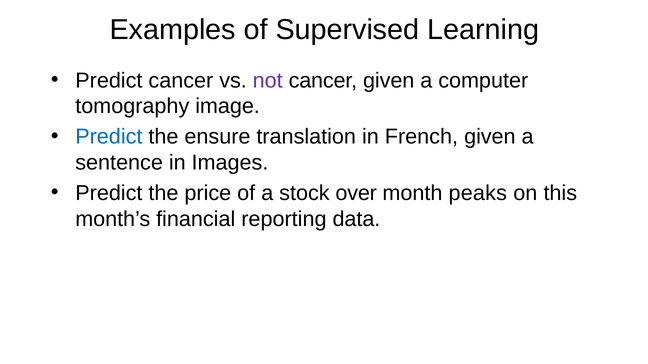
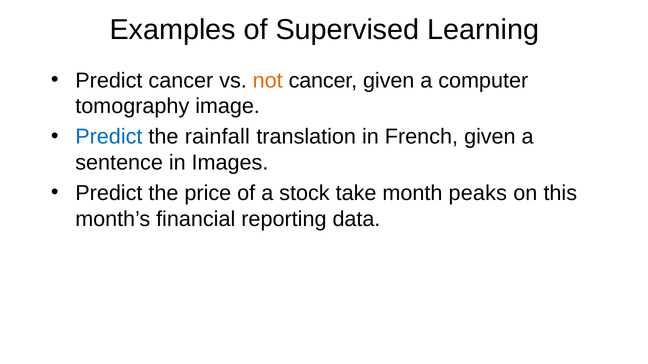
not colour: purple -> orange
ensure: ensure -> rainfall
over: over -> take
